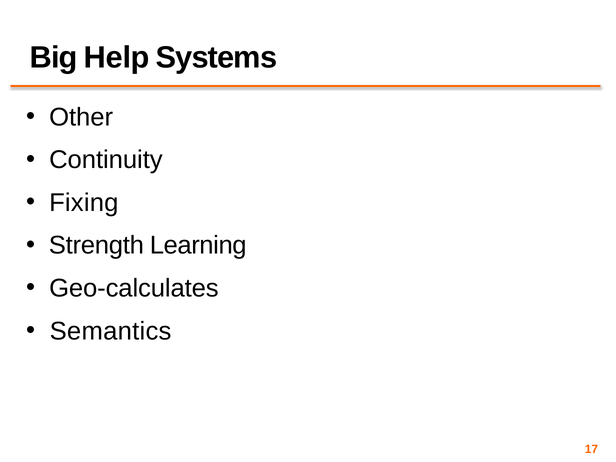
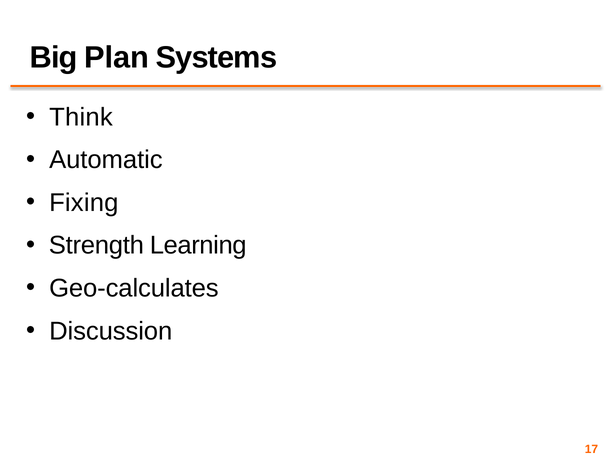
Help: Help -> Plan
Other: Other -> Think
Continuity: Continuity -> Automatic
Semantics: Semantics -> Discussion
